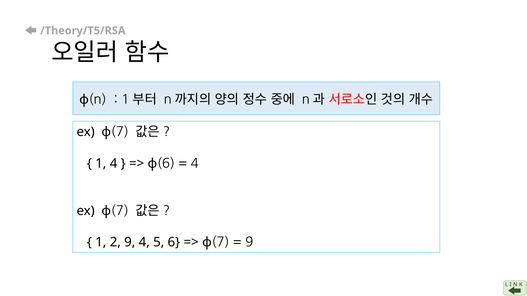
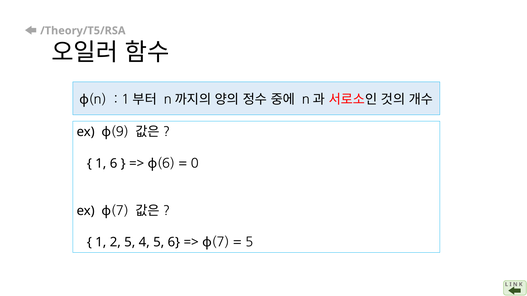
7 at (120, 132): 7 -> 9
1 4: 4 -> 6
4 at (195, 164): 4 -> 0
2 9: 9 -> 5
9 at (249, 243): 9 -> 5
